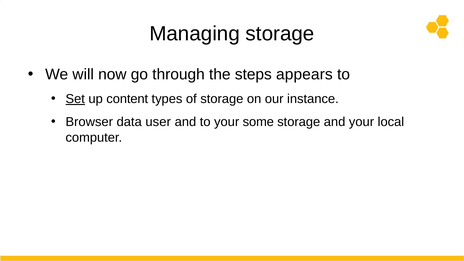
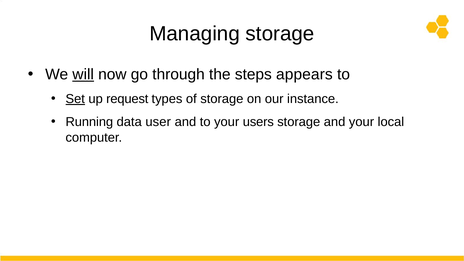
will underline: none -> present
content: content -> request
Browser: Browser -> Running
some: some -> users
